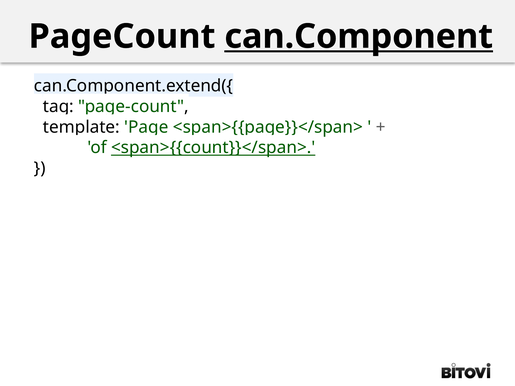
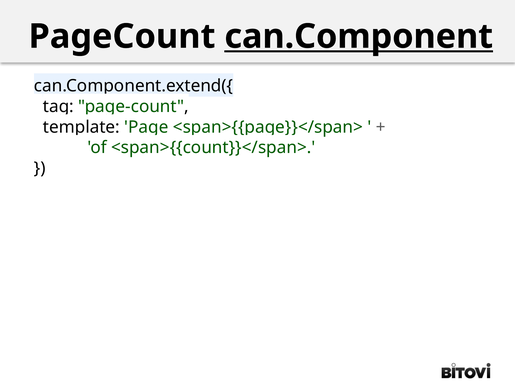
<span>{{count}}</span> underline: present -> none
